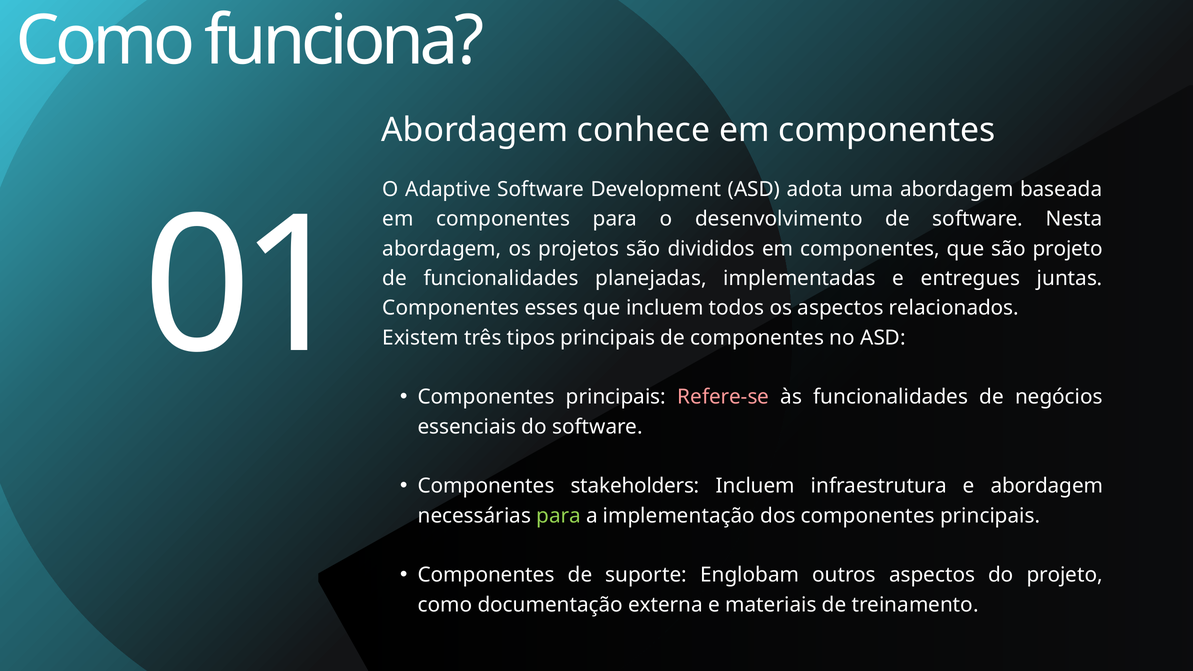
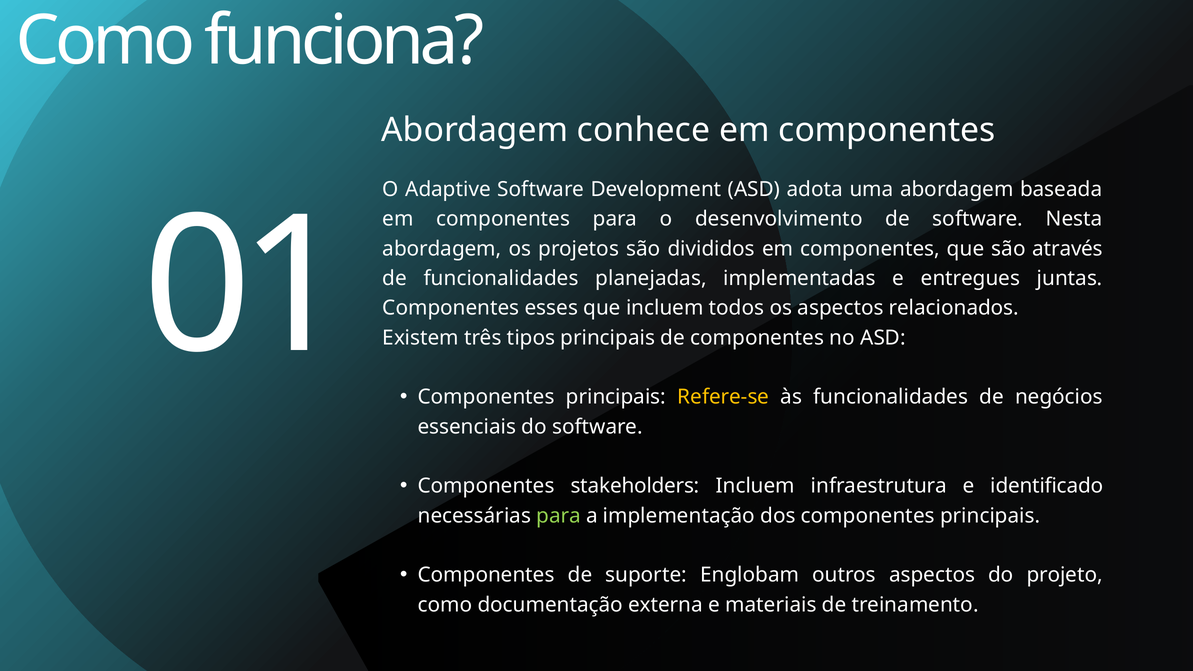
são projeto: projeto -> através
Refere-se colour: pink -> yellow
e abordagem: abordagem -> identificado
